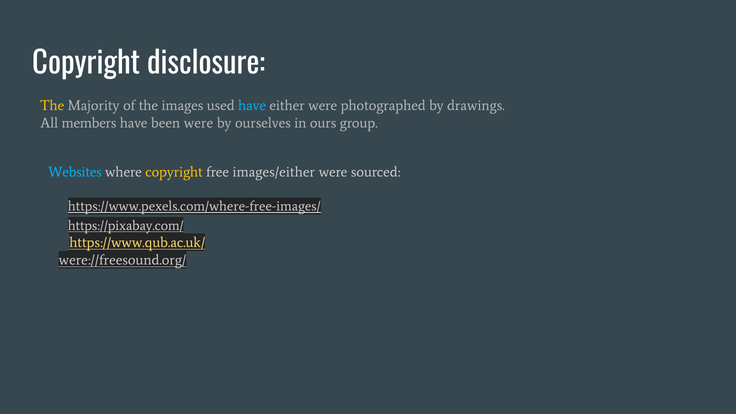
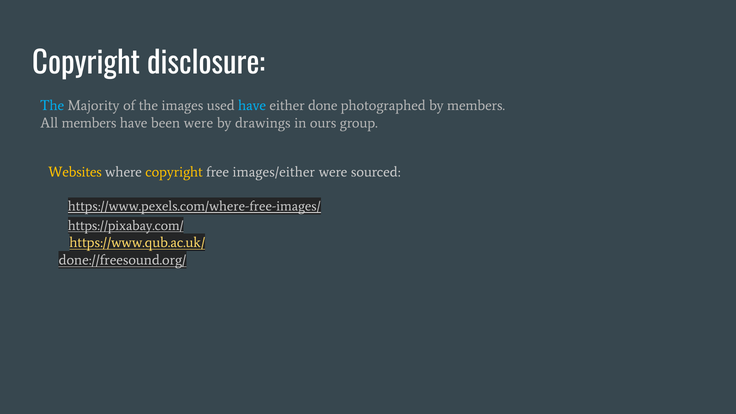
The at (52, 106) colour: yellow -> light blue
either were: were -> done
by drawings: drawings -> members
ourselves: ourselves -> drawings
Websites colour: light blue -> yellow
were://freesound.org/: were://freesound.org/ -> done://freesound.org/
